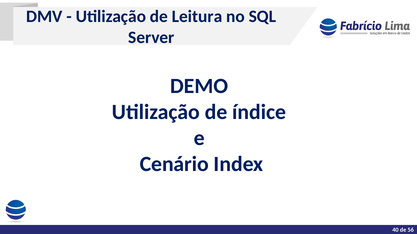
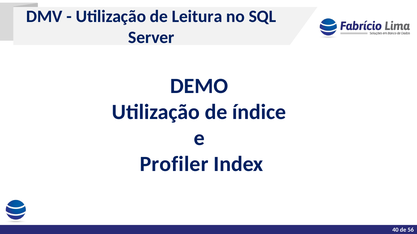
Cenário: Cenário -> Profiler
